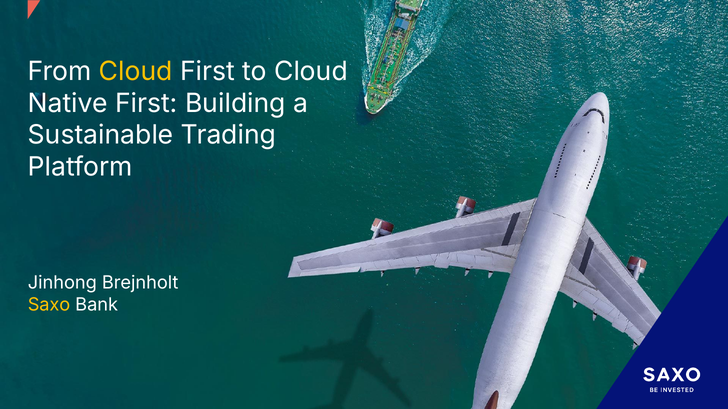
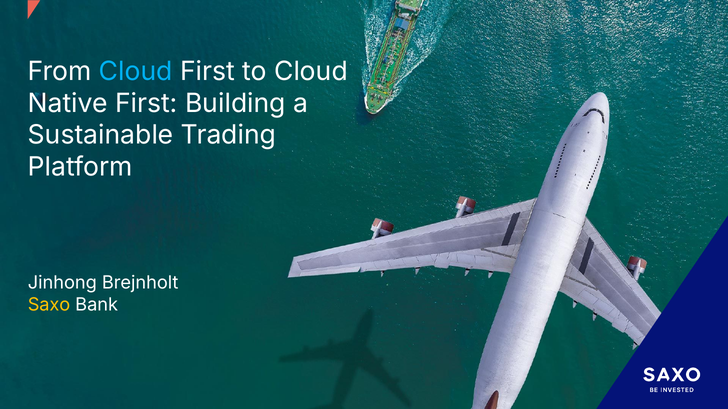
Cloud at (136, 72) colour: yellow -> light blue
